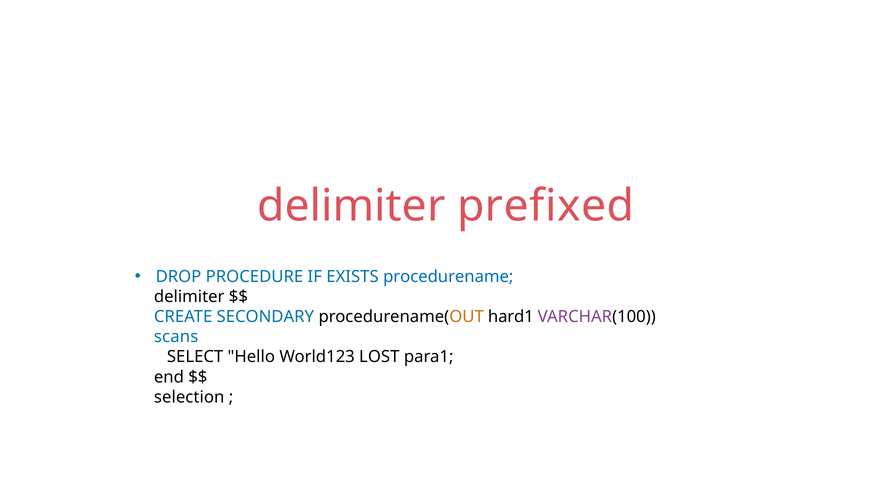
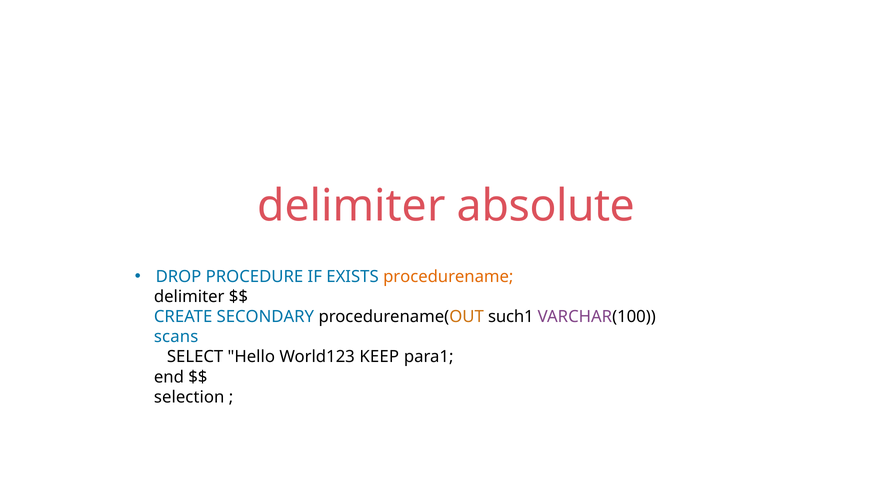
prefixed: prefixed -> absolute
procedurename colour: blue -> orange
hard1: hard1 -> such1
LOST: LOST -> KEEP
